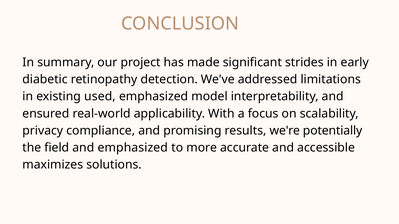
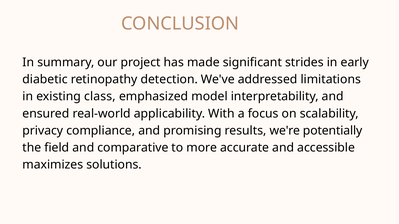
used: used -> class
and emphasized: emphasized -> comparative
